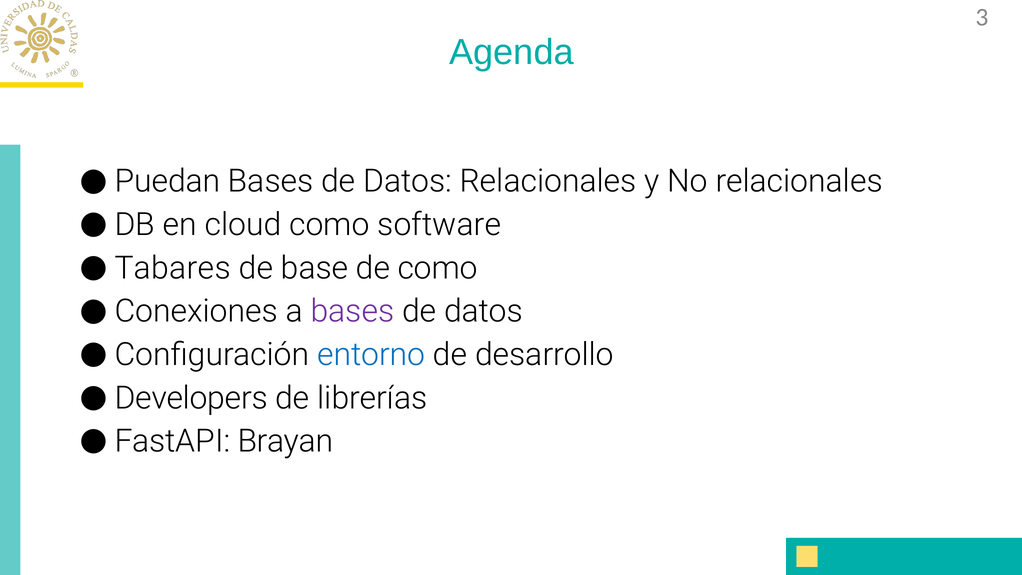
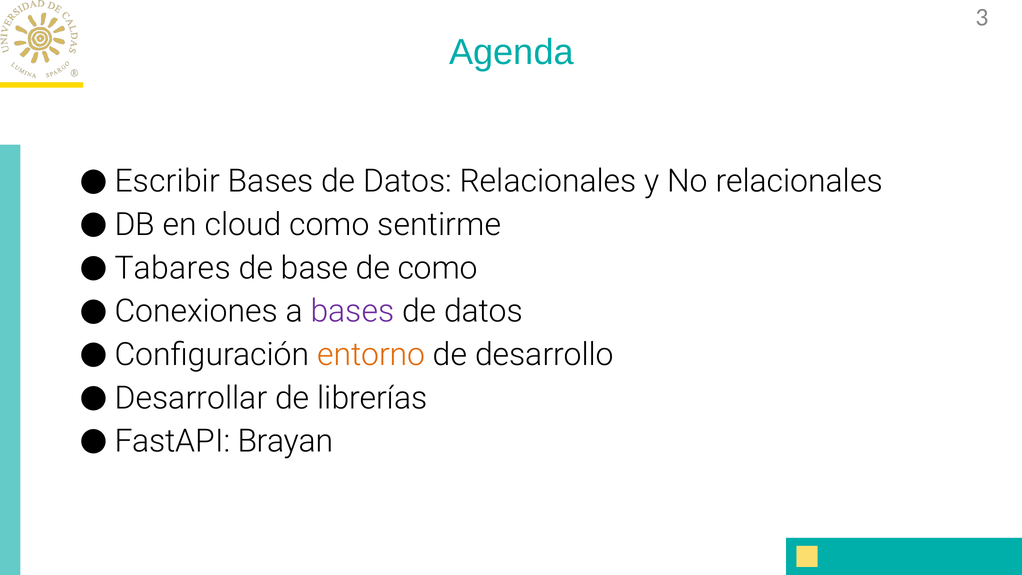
Puedan: Puedan -> Escribir
software: software -> sentirme
entorno colour: blue -> orange
Developers: Developers -> Desarrollar
